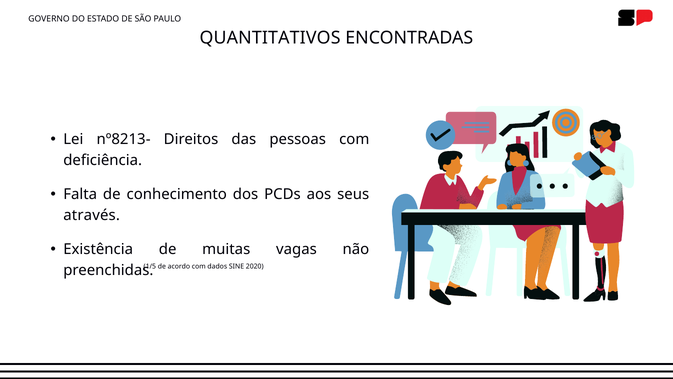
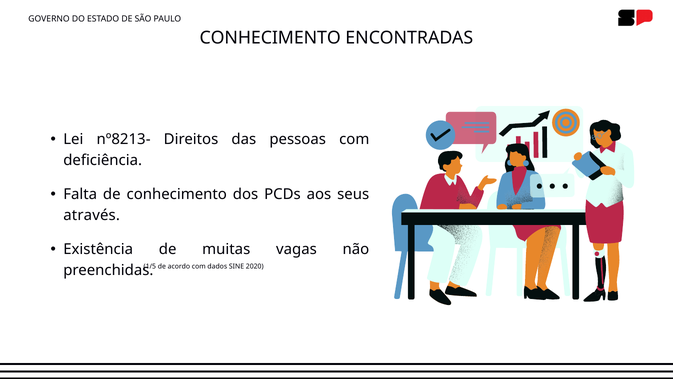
QUANTITATIVOS at (270, 38): QUANTITATIVOS -> CONHECIMENTO
